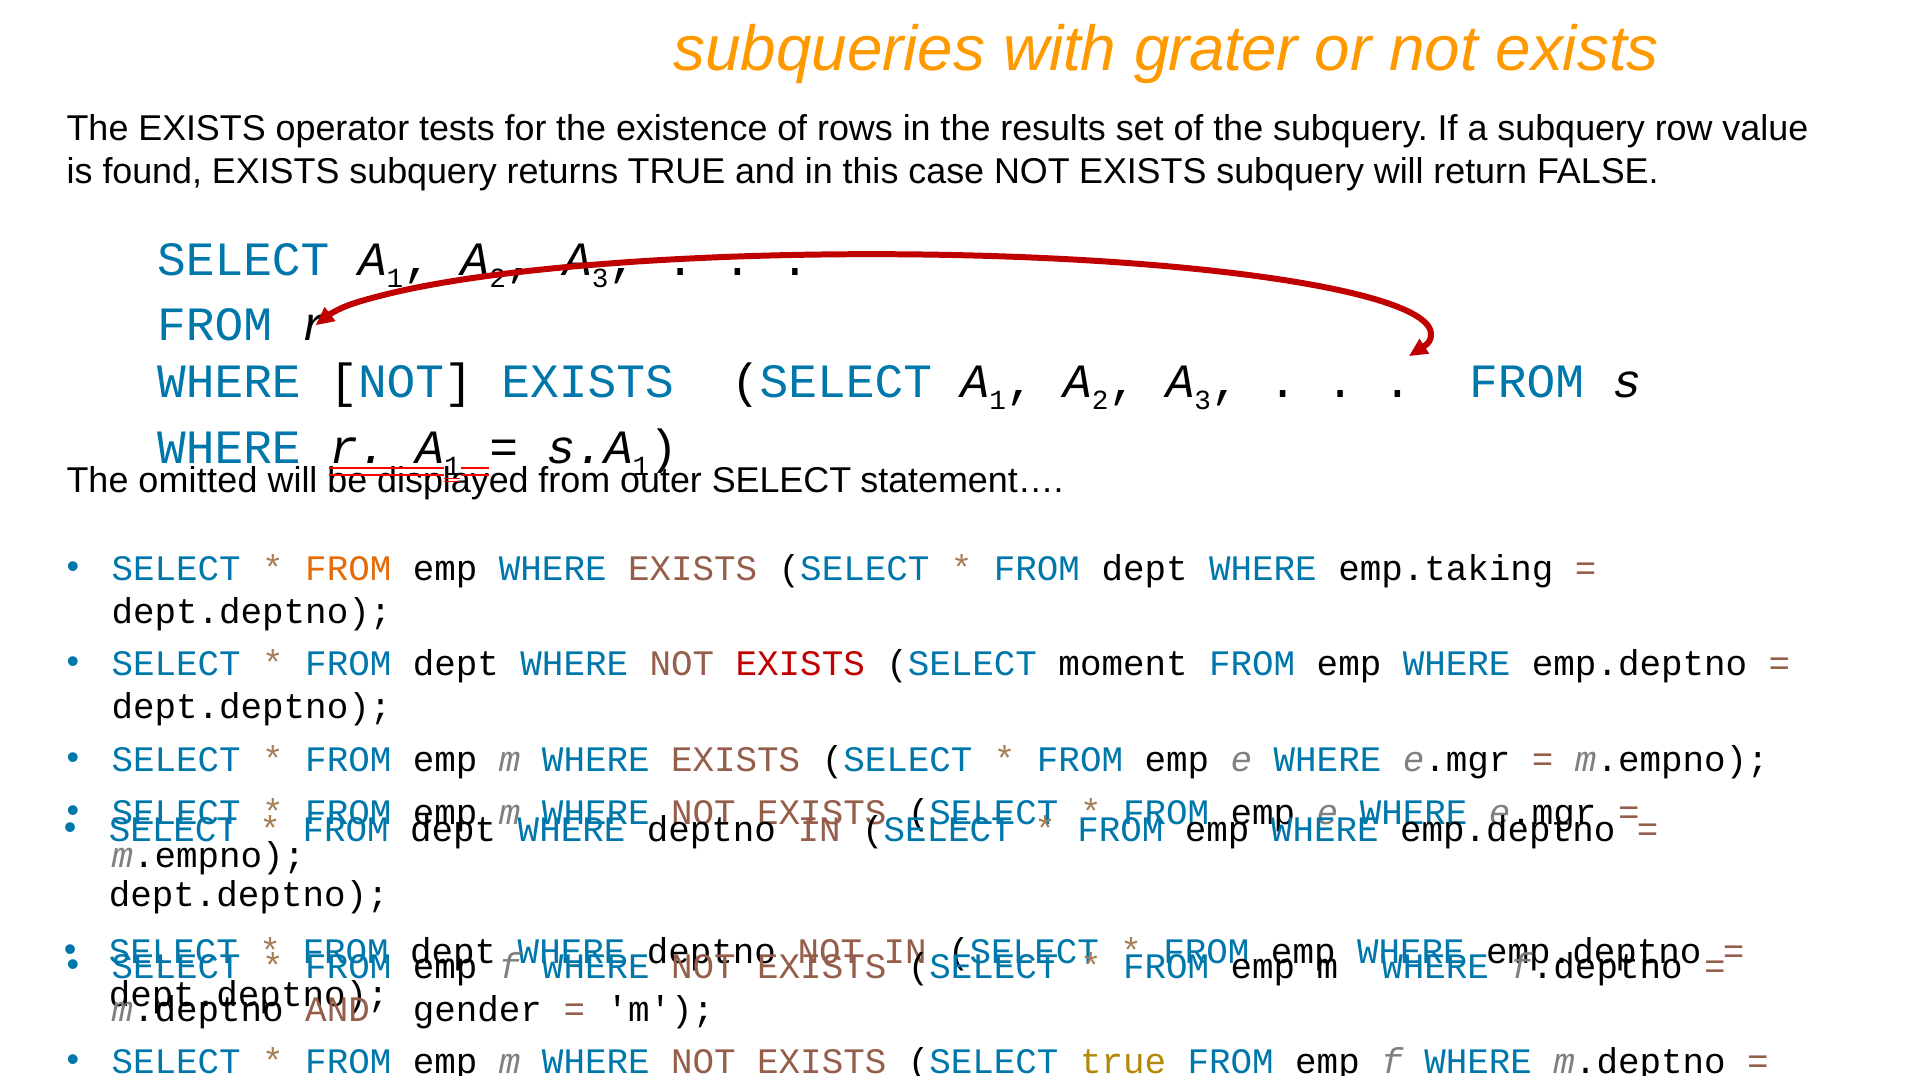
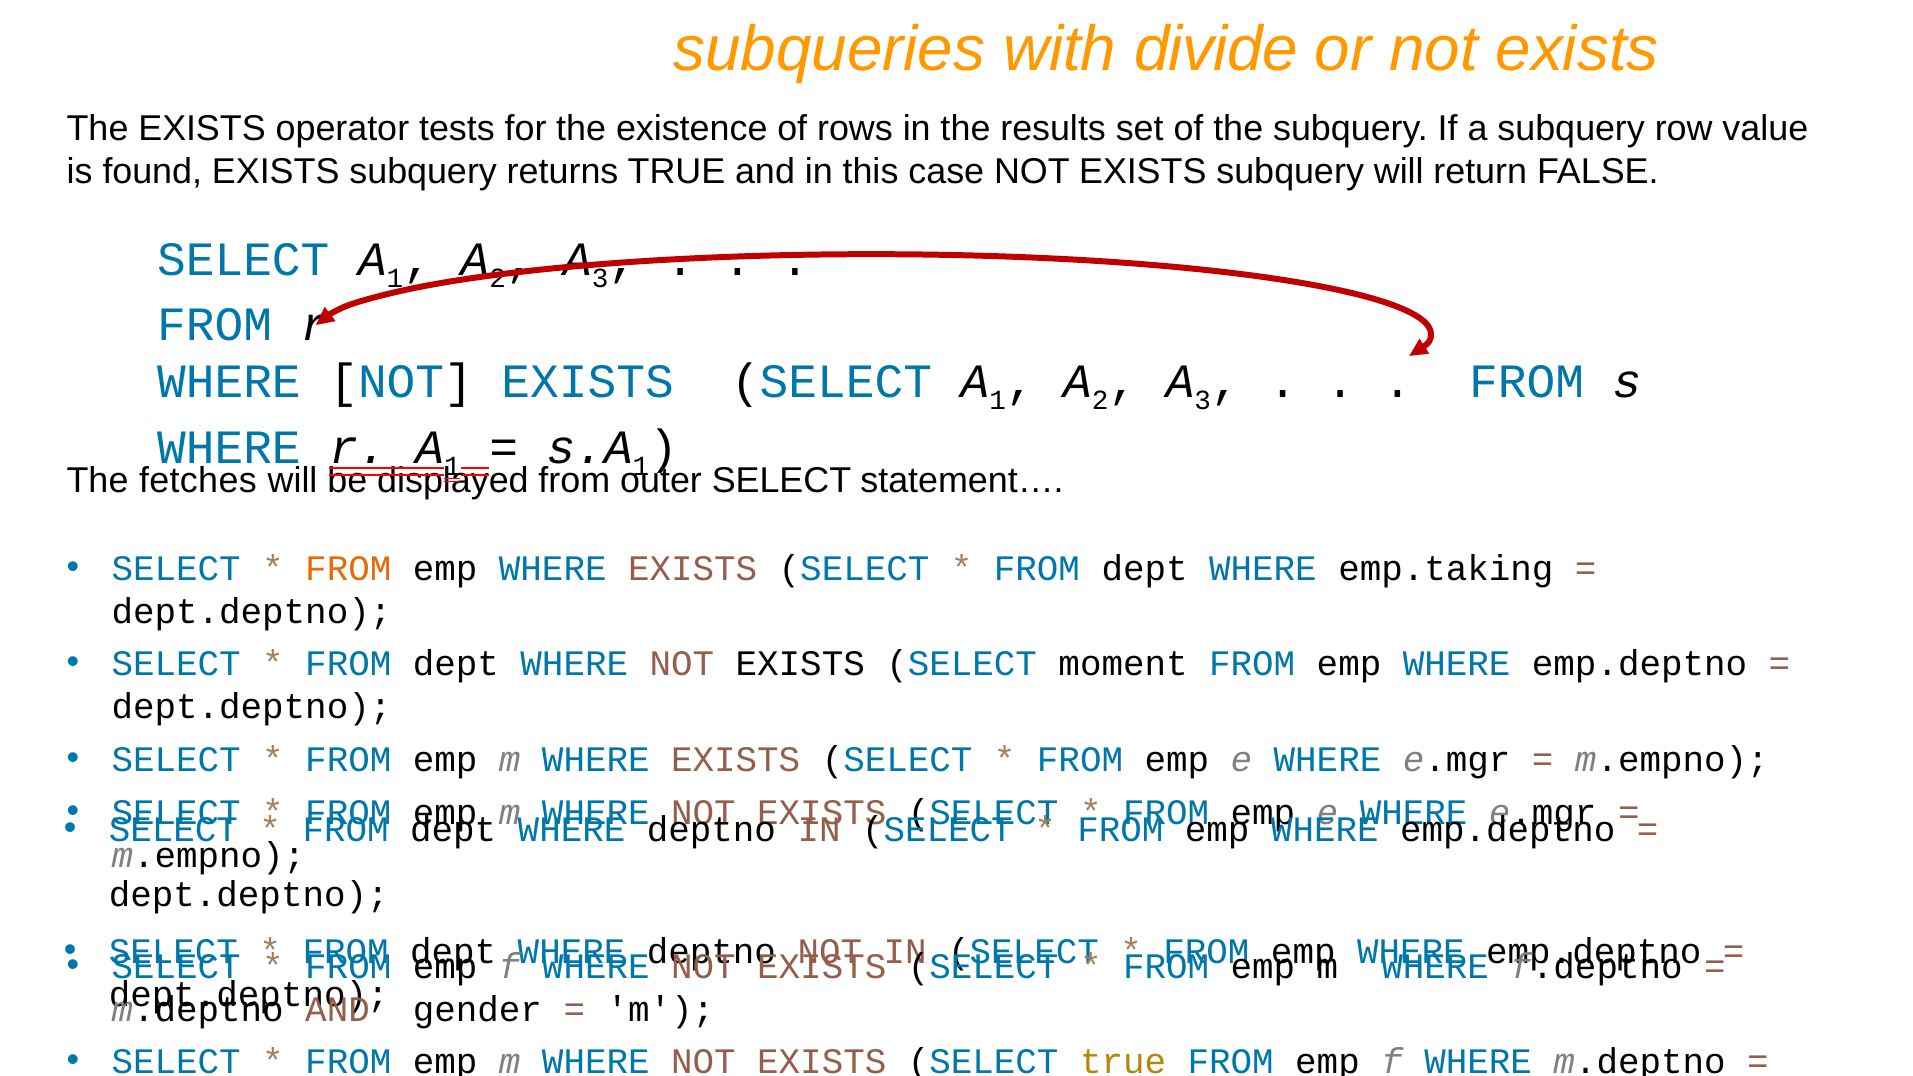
grater: grater -> divide
omitted: omitted -> fetches
EXISTS at (800, 664) colour: red -> black
